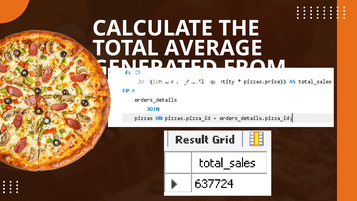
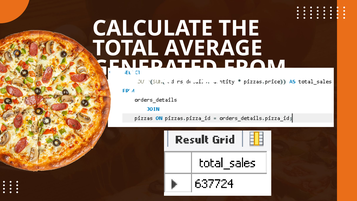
FROM at (194, 88): FROM -> THEIR
